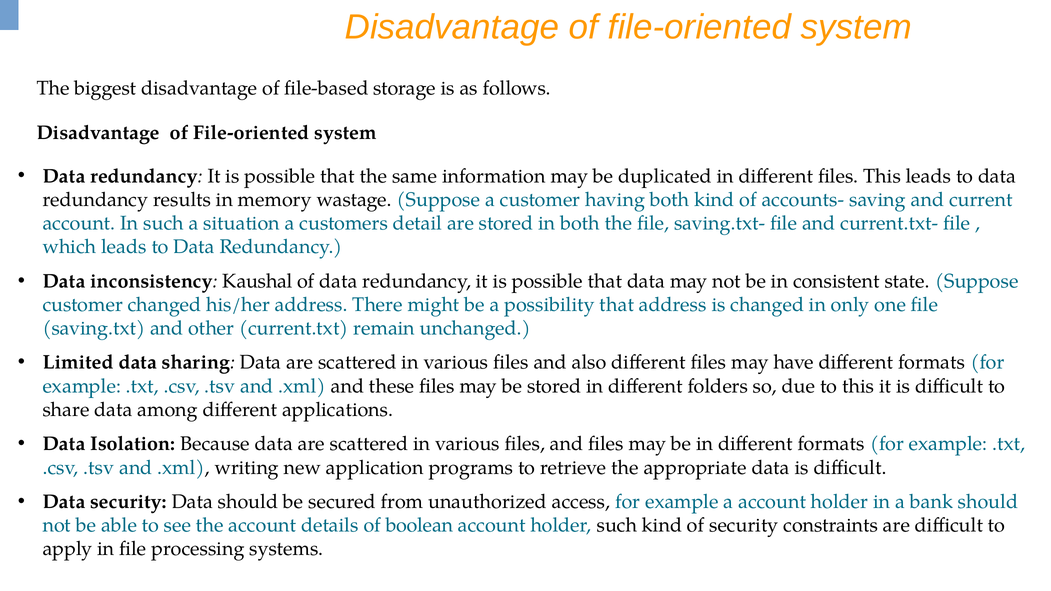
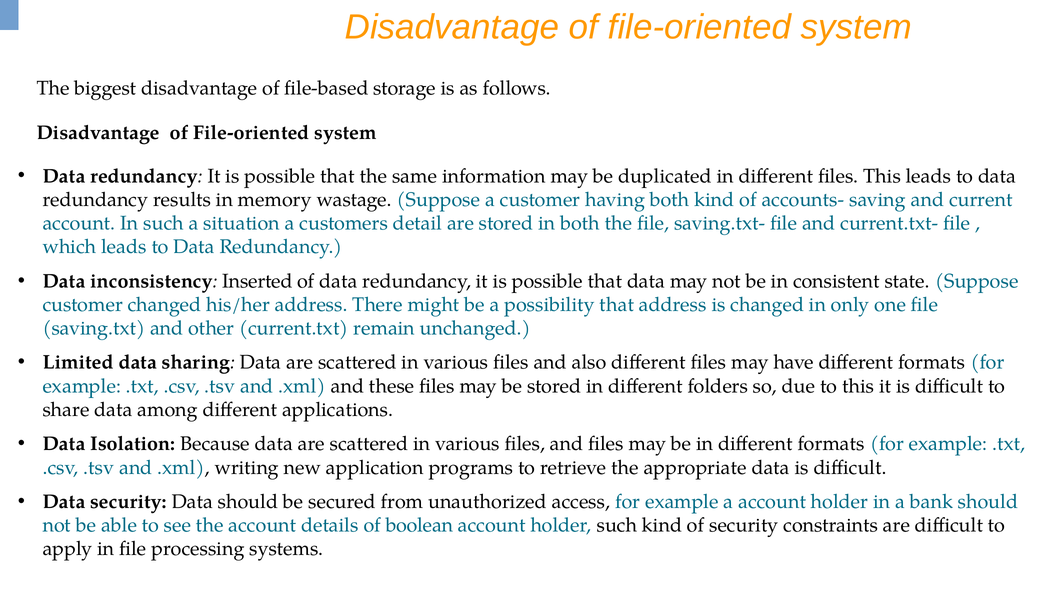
Kaushal: Kaushal -> Inserted
